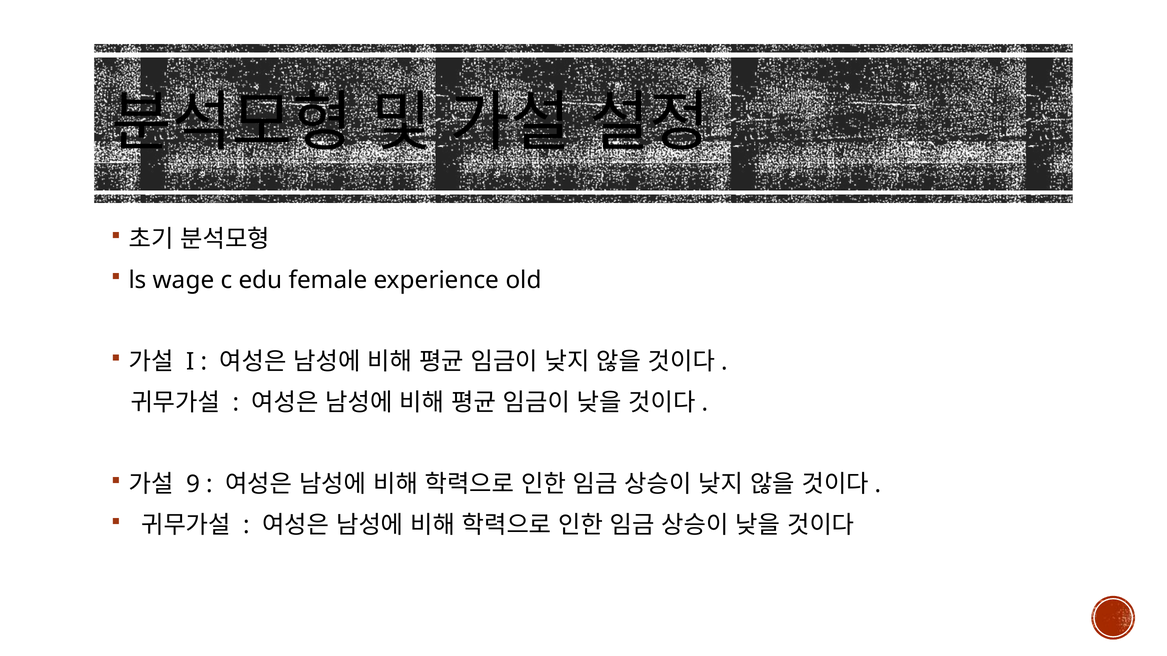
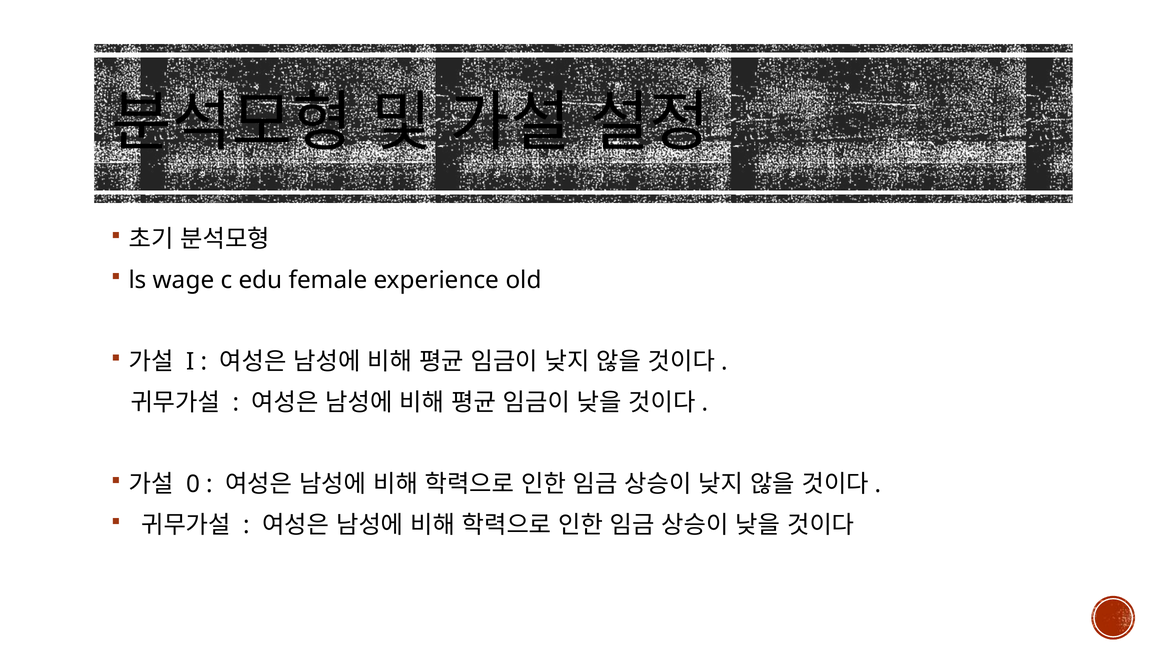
9: 9 -> 0
